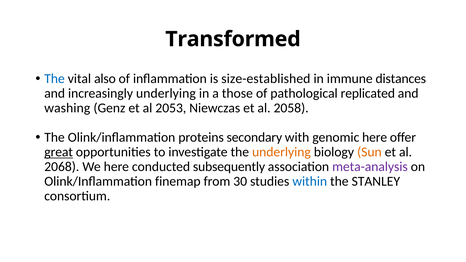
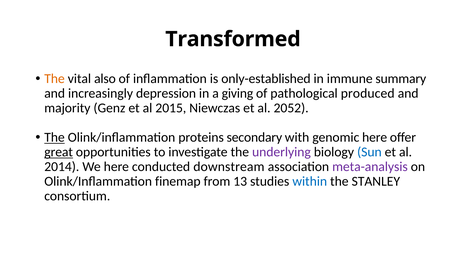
The at (54, 79) colour: blue -> orange
size-established: size-established -> only-established
distances: distances -> summary
increasingly underlying: underlying -> depression
those: those -> giving
replicated: replicated -> produced
washing: washing -> majority
2053: 2053 -> 2015
2058: 2058 -> 2052
The at (54, 138) underline: none -> present
underlying at (281, 152) colour: orange -> purple
Sun colour: orange -> blue
2068: 2068 -> 2014
subsequently: subsequently -> downstream
30: 30 -> 13
